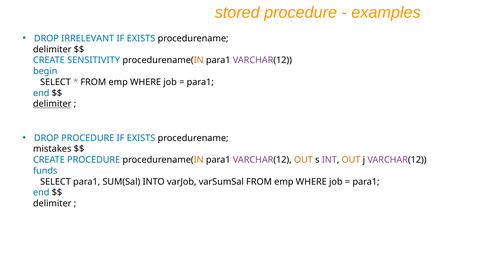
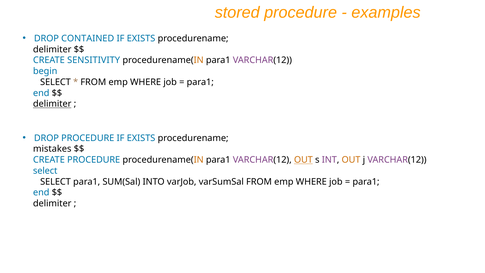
IRRELEVANT: IRRELEVANT -> CONTAINED
OUT at (303, 160) underline: none -> present
funds at (45, 171): funds -> select
